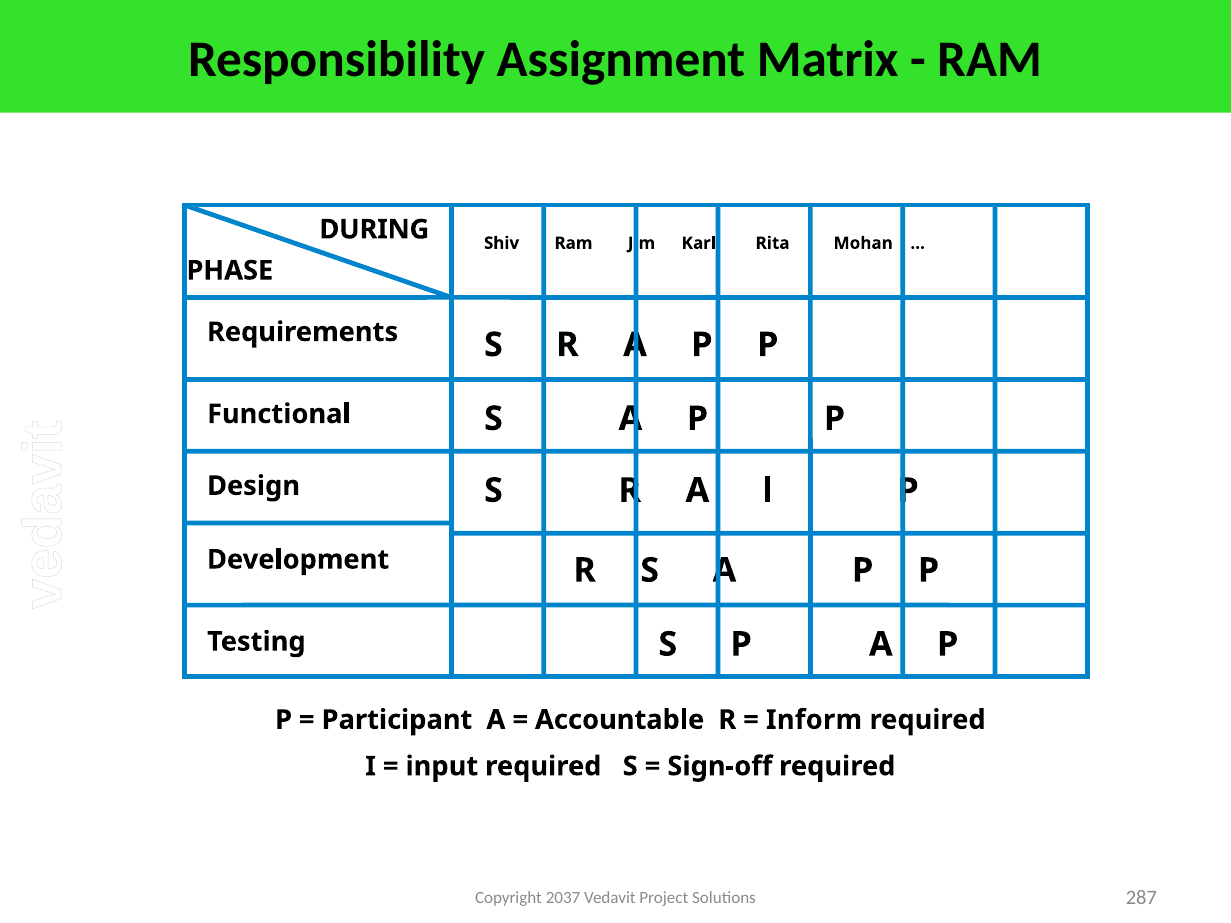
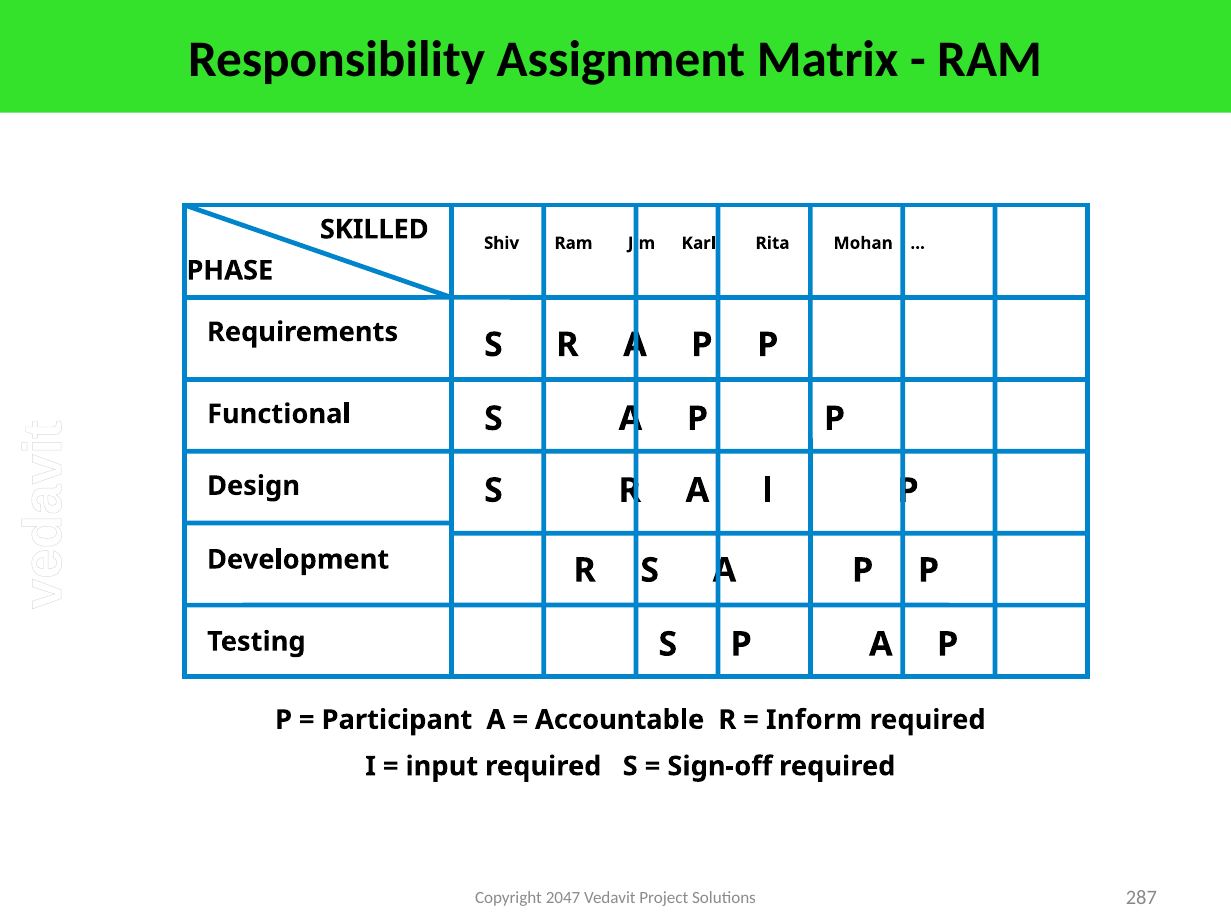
DURING: DURING -> SKILLED
2037: 2037 -> 2047
